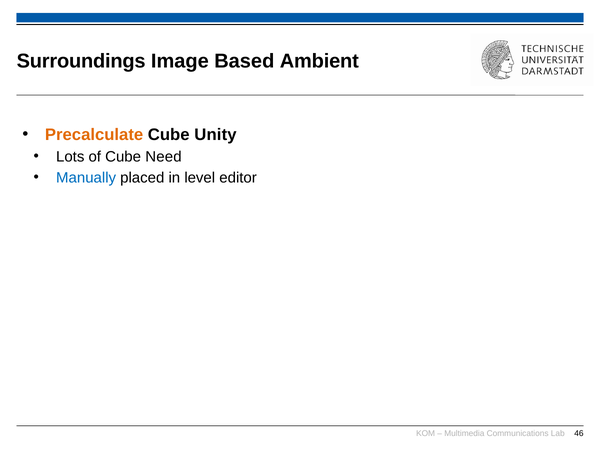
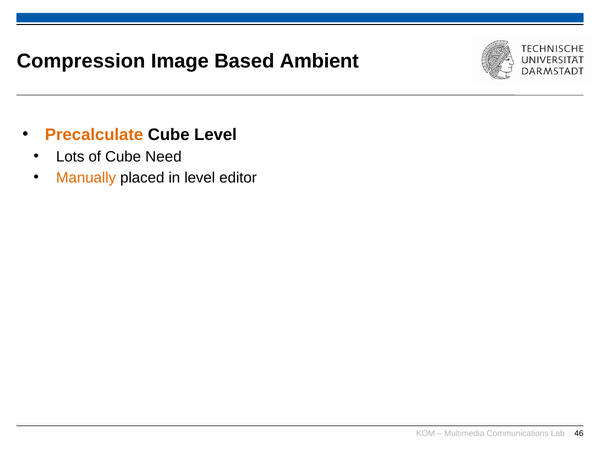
Surroundings: Surroundings -> Compression
Cube Unity: Unity -> Level
Manually colour: blue -> orange
